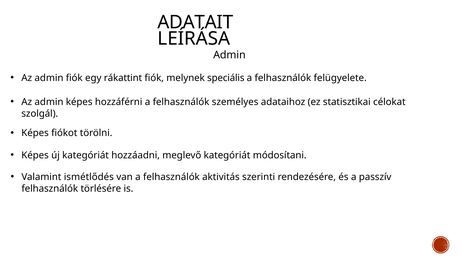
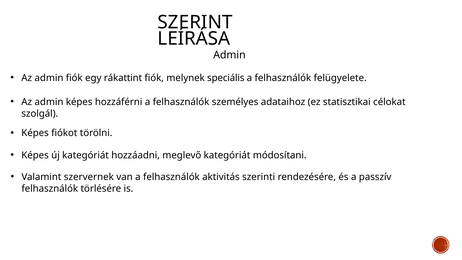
ADATAIT: ADATAIT -> SZERINT
ismétlődés: ismétlődés -> szervernek
